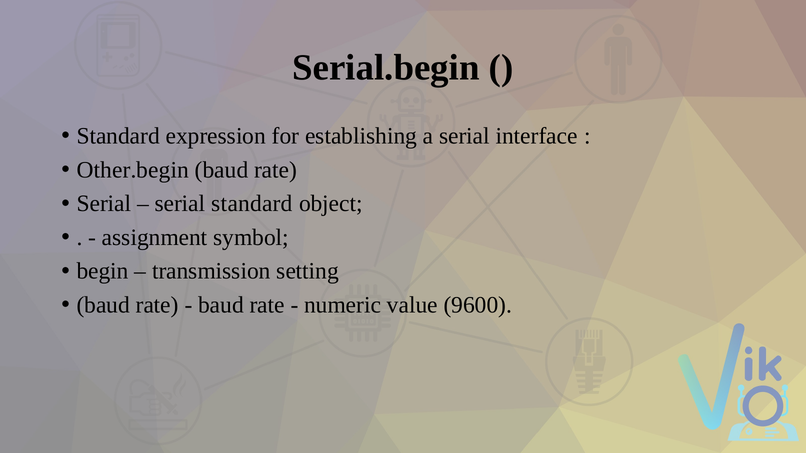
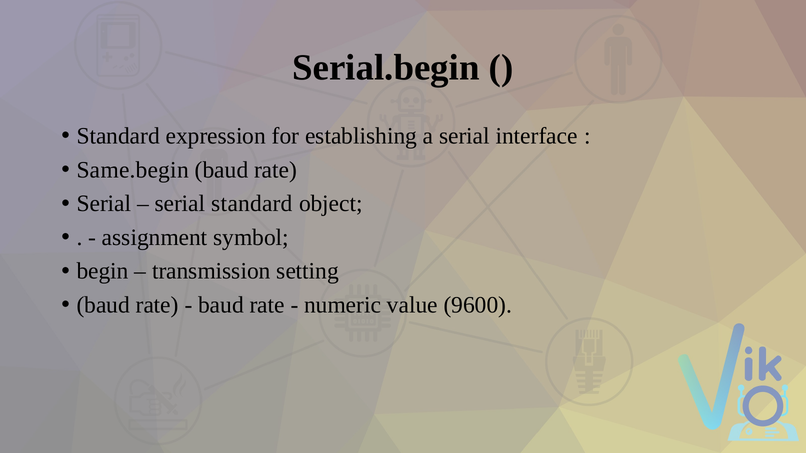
Other.begin: Other.begin -> Same.begin
